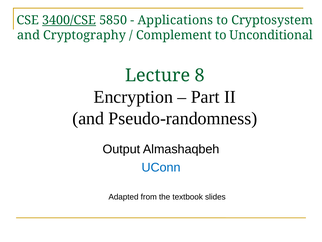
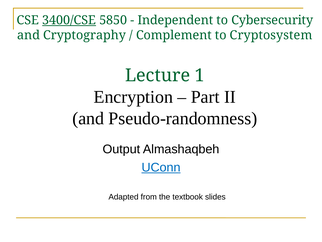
Applications: Applications -> Independent
Cryptosystem: Cryptosystem -> Cybersecurity
Unconditional: Unconditional -> Cryptosystem
8: 8 -> 1
UConn underline: none -> present
